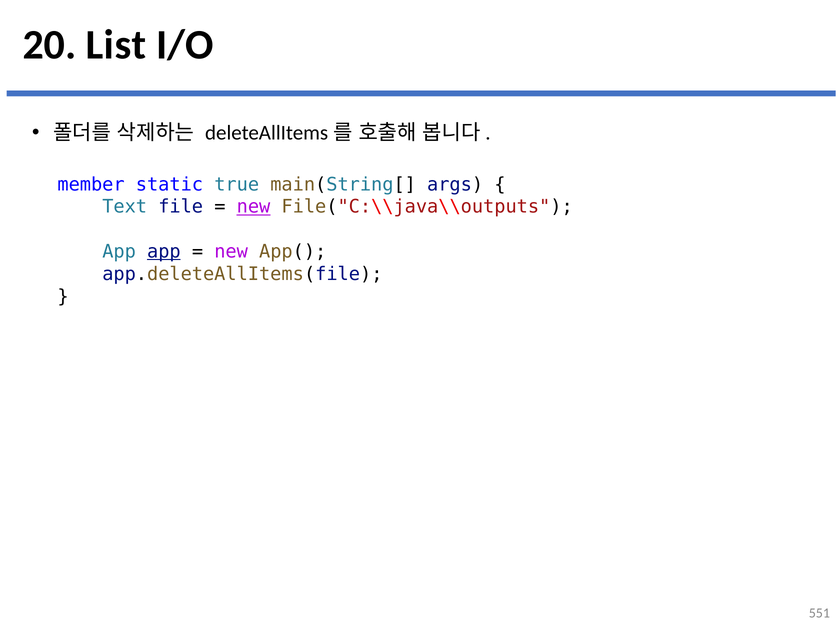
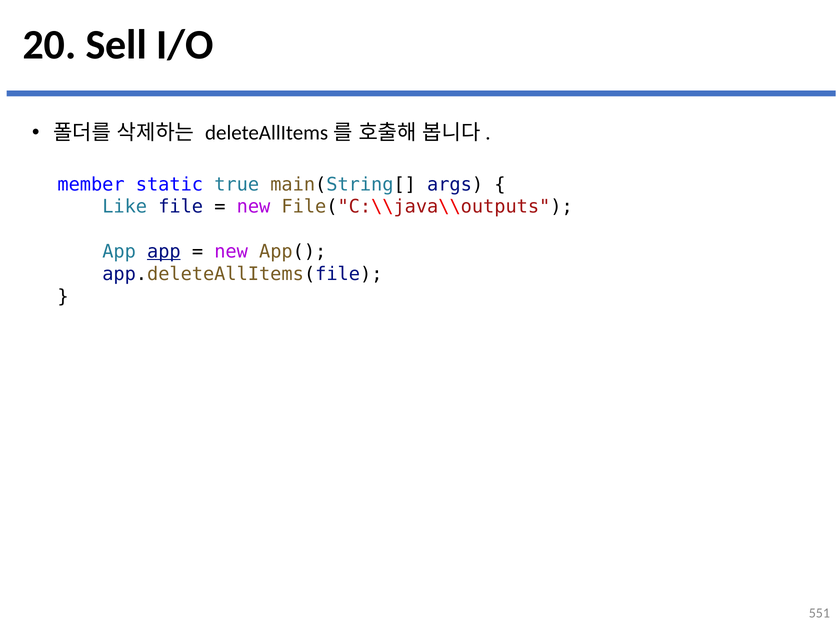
List: List -> Sell
Text: Text -> Like
new at (254, 207) underline: present -> none
